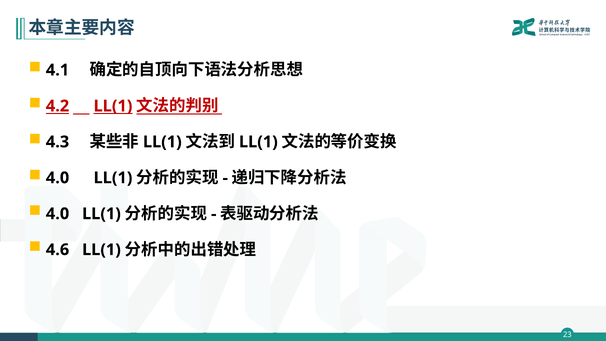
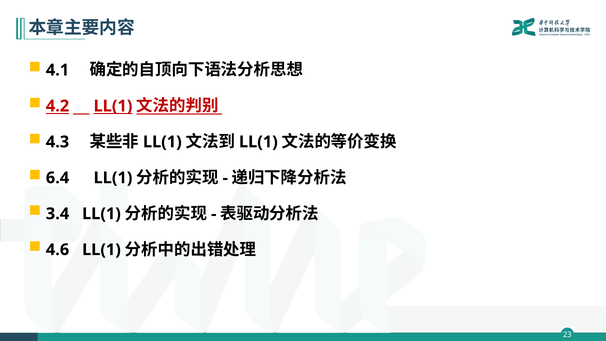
4.0 at (58, 178): 4.0 -> 6.4
4.0 at (58, 214): 4.0 -> 3.4
